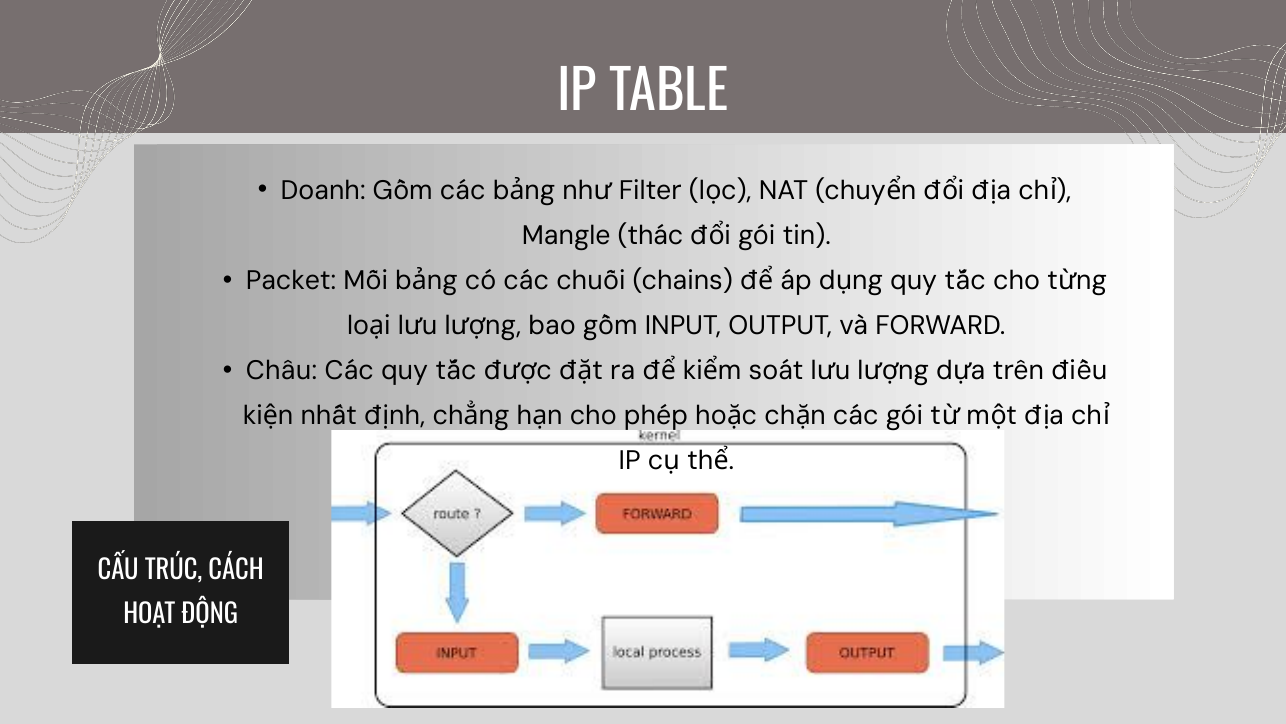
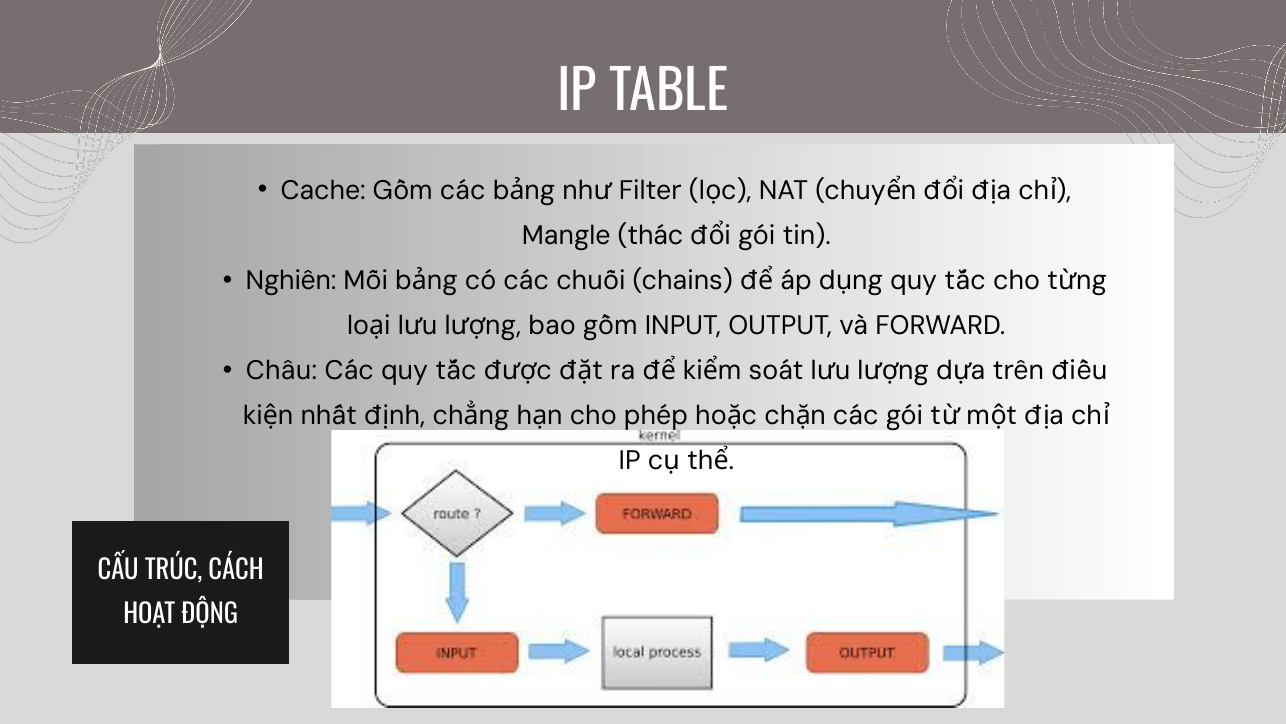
Doanh: Doanh -> Cache
Packet: Packet -> Nghiên
